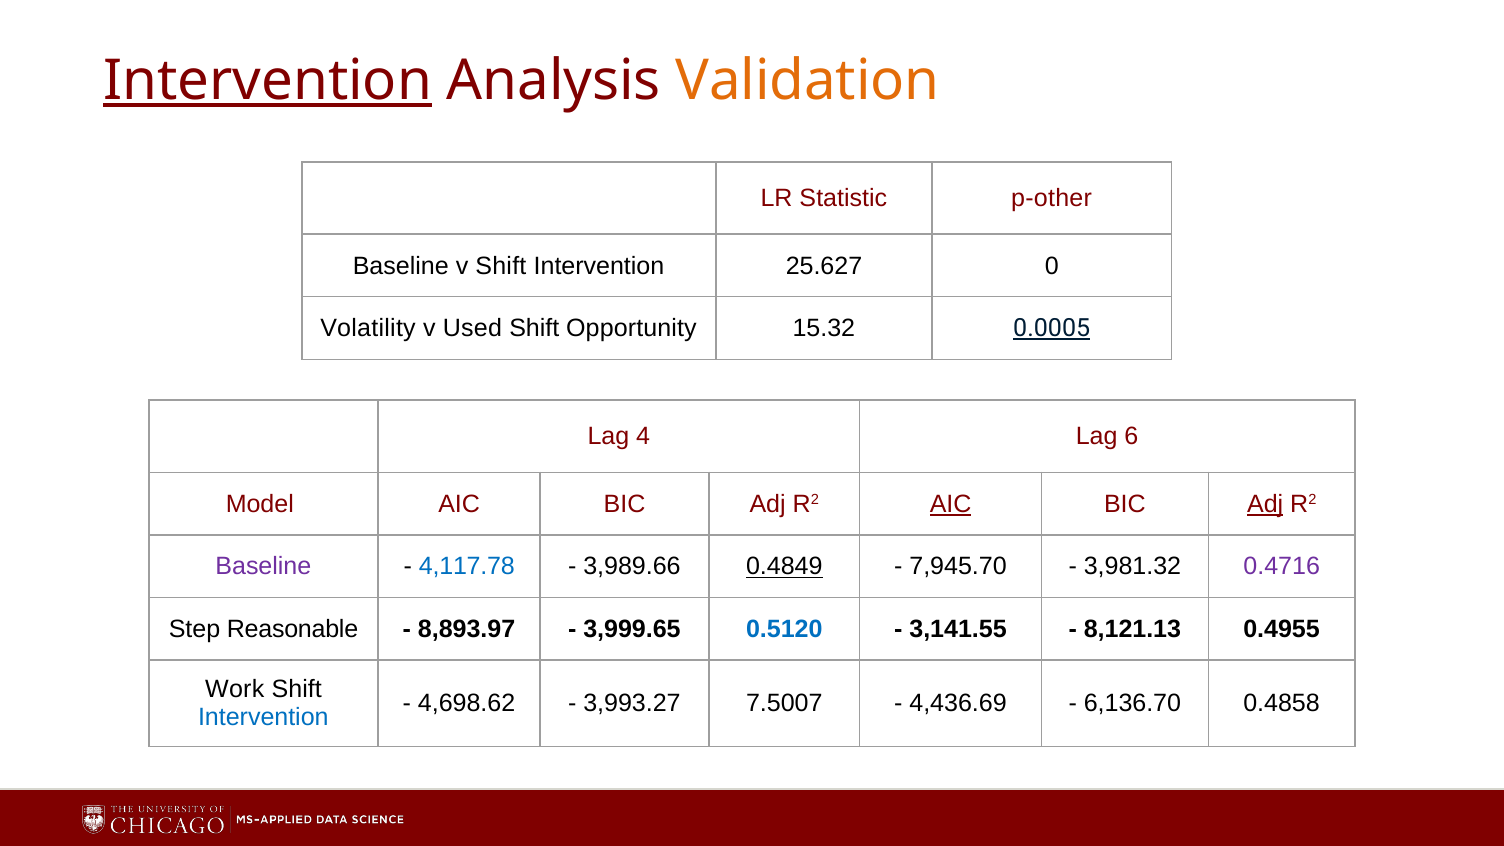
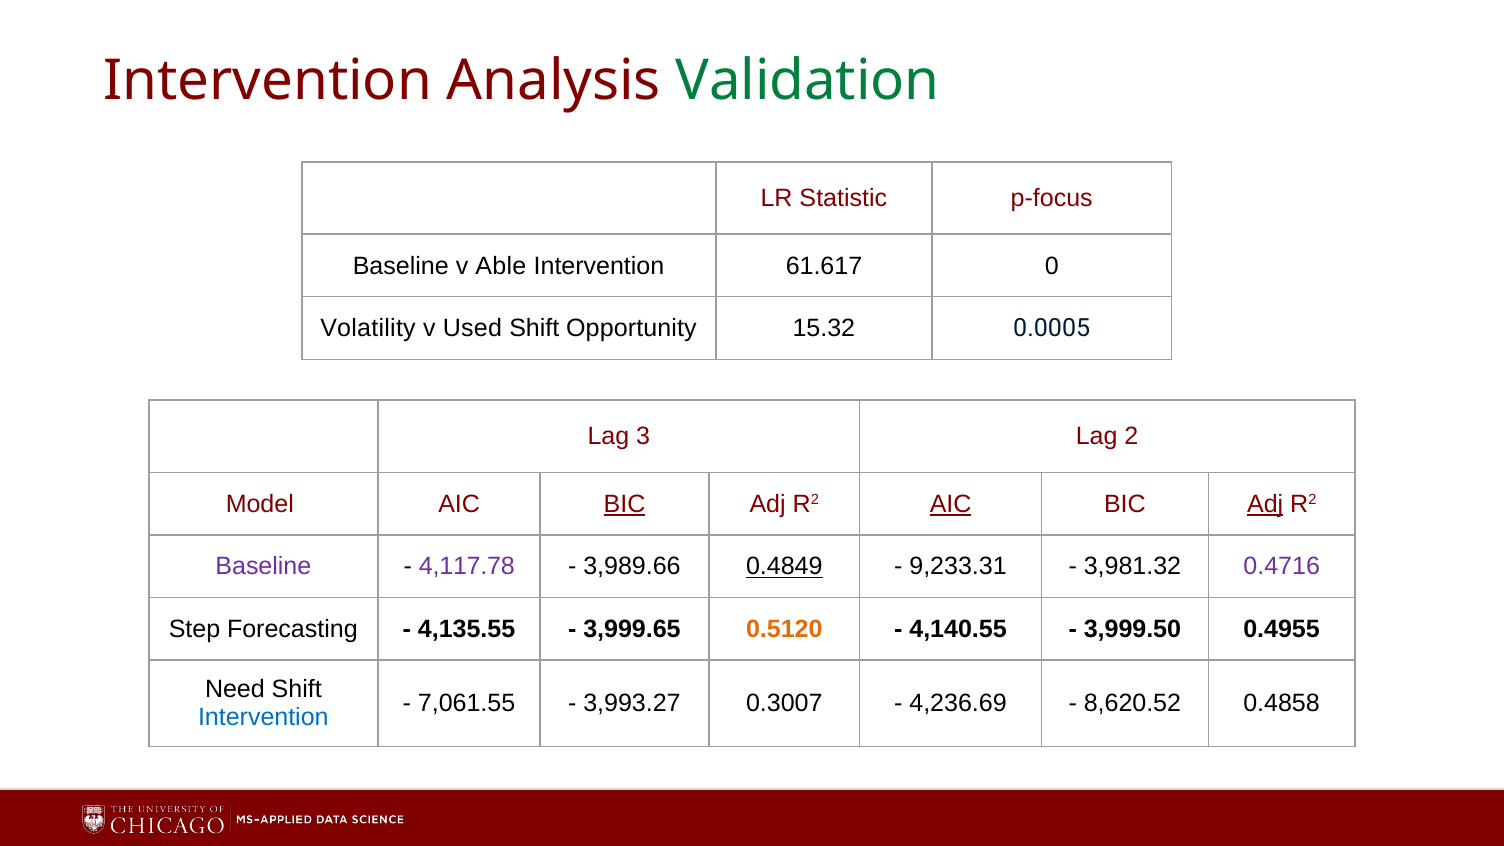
Intervention at (268, 81) underline: present -> none
Validation colour: orange -> green
p-other: p-other -> p-focus
v Shift: Shift -> Able
25.627: 25.627 -> 61.617
0.0005 underline: present -> none
4: 4 -> 3
6: 6 -> 2
BIC at (625, 504) underline: none -> present
4,117.78 colour: blue -> purple
7,945.70: 7,945.70 -> 9,233.31
Reasonable: Reasonable -> Forecasting
8,893.97: 8,893.97 -> 4,135.55
0.5120 colour: blue -> orange
3,141.55: 3,141.55 -> 4,140.55
8,121.13: 8,121.13 -> 3,999.50
Work: Work -> Need
4,698.62: 4,698.62 -> 7,061.55
7.5007: 7.5007 -> 0.3007
4,436.69: 4,436.69 -> 4,236.69
6,136.70: 6,136.70 -> 8,620.52
